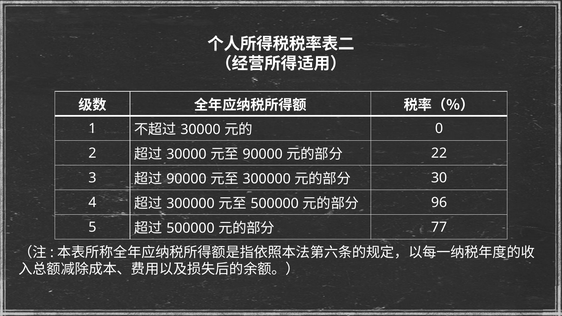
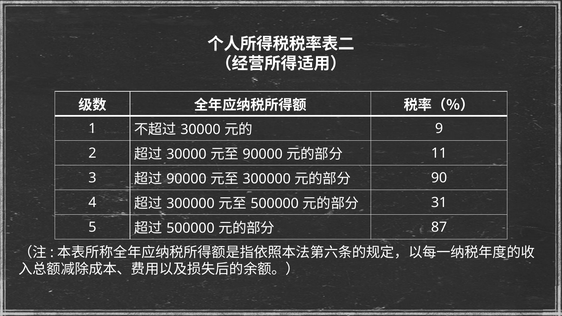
0: 0 -> 9
22: 22 -> 11
30: 30 -> 90
96: 96 -> 31
77: 77 -> 87
